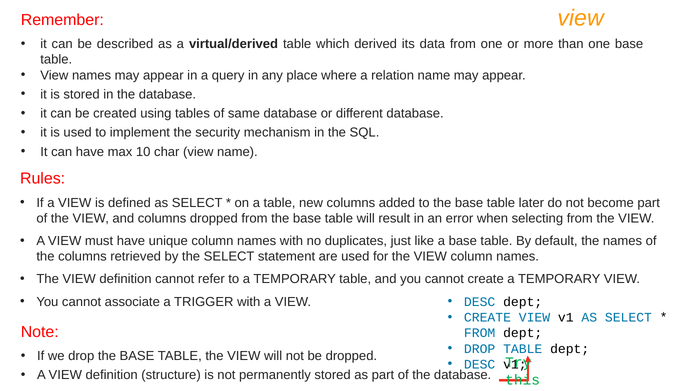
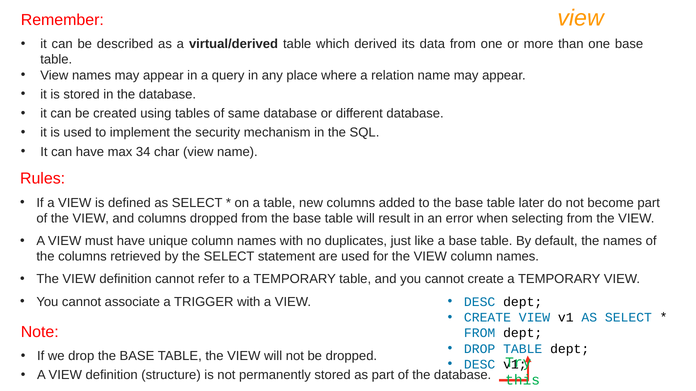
10: 10 -> 34
